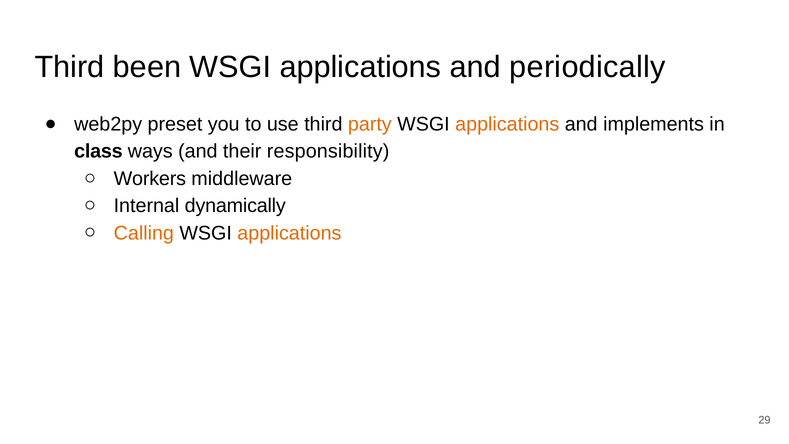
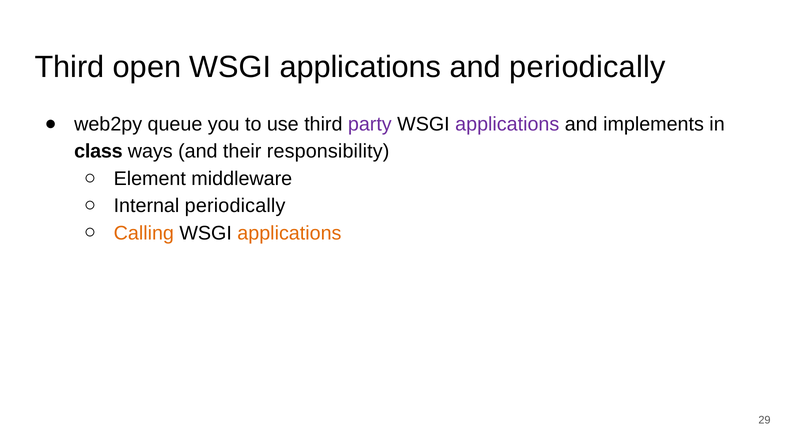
been: been -> open
preset: preset -> queue
party colour: orange -> purple
applications at (507, 124) colour: orange -> purple
Workers: Workers -> Element
Internal dynamically: dynamically -> periodically
